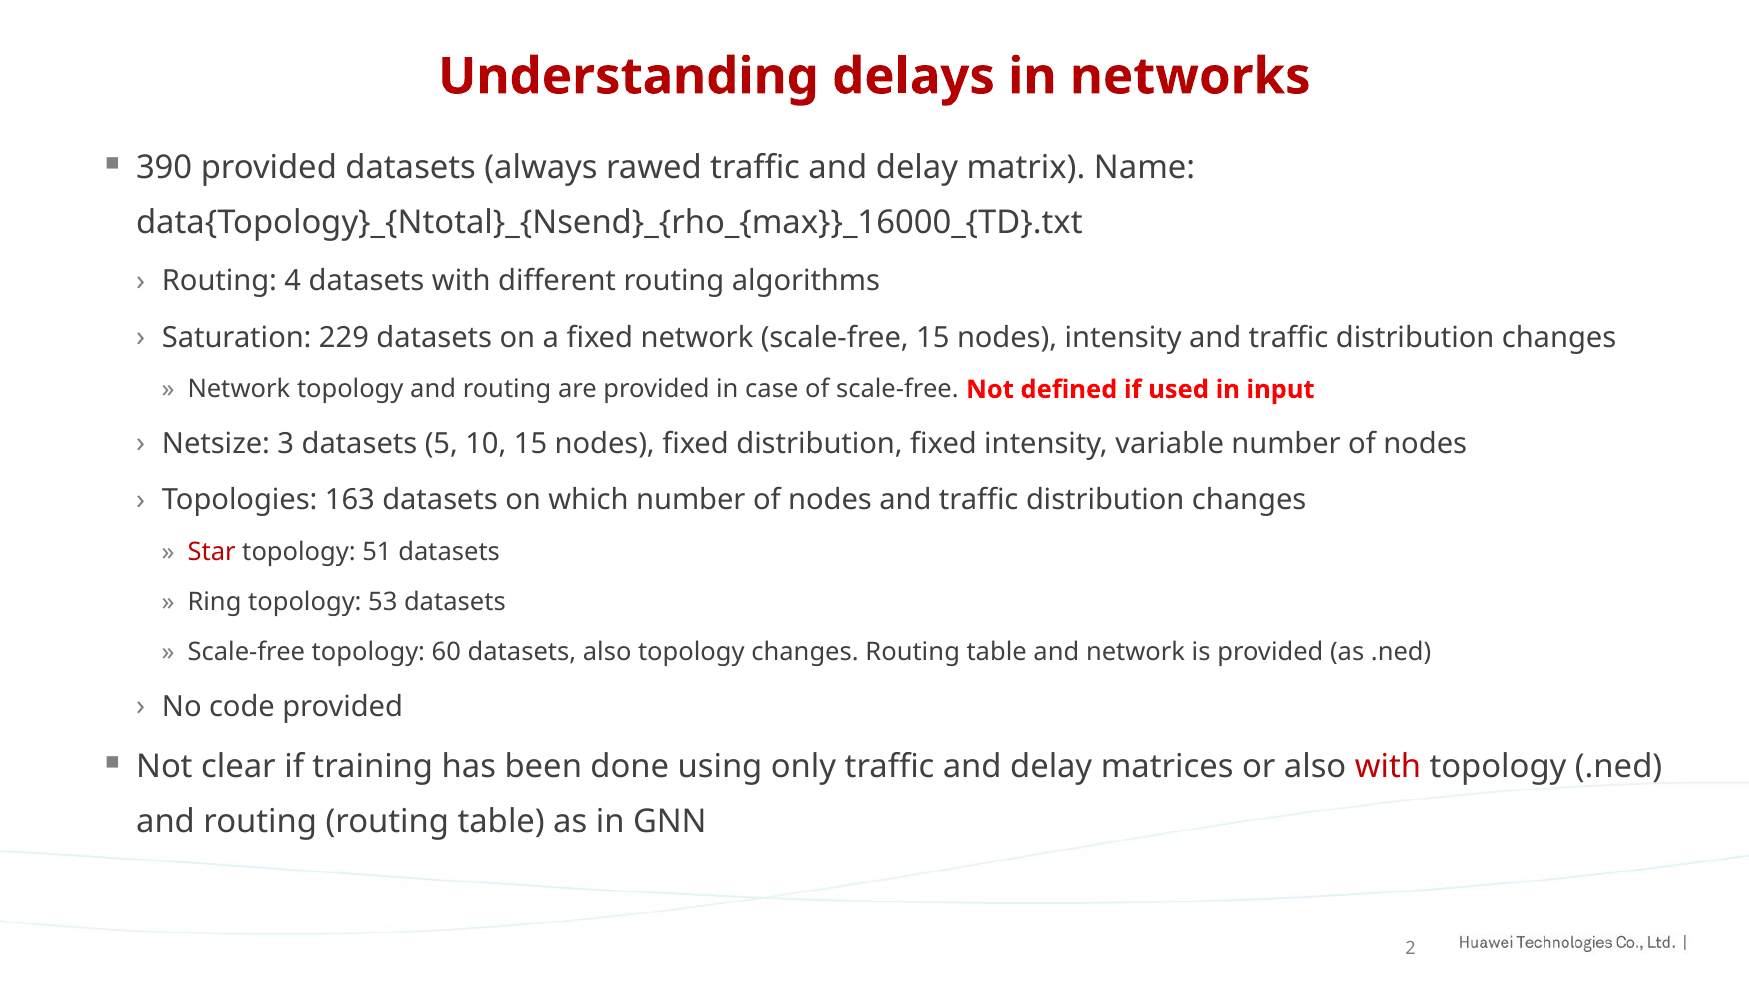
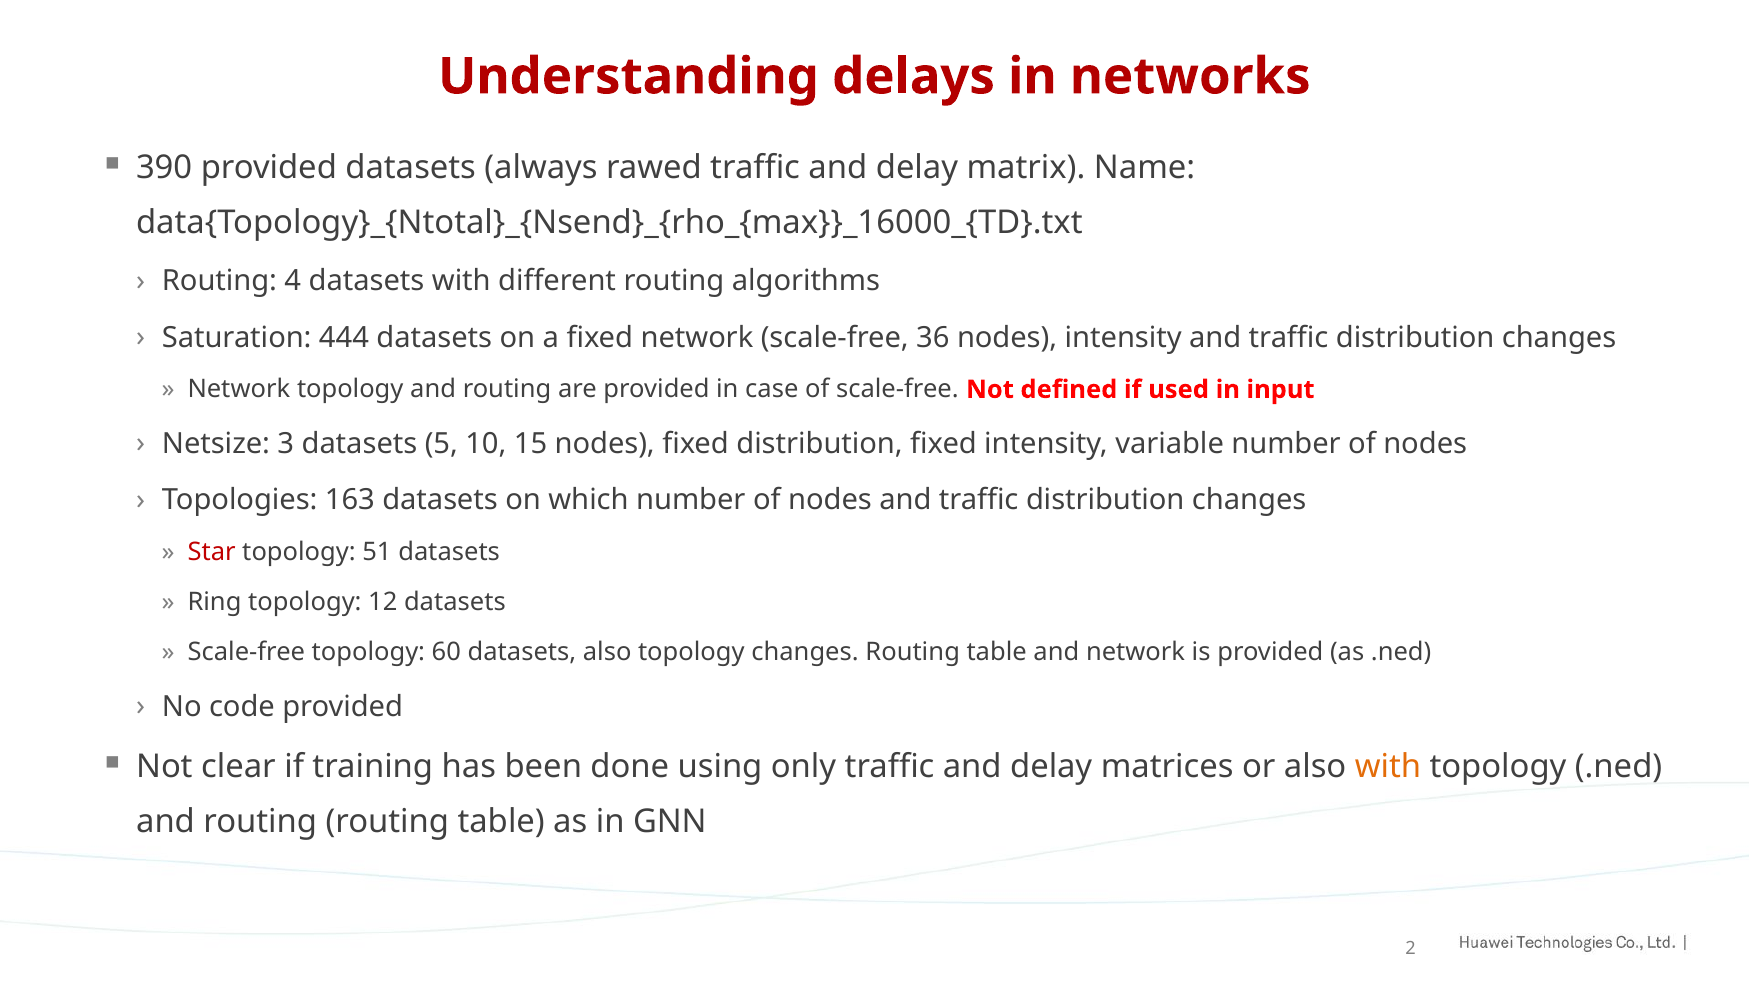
229: 229 -> 444
scale-free 15: 15 -> 36
53: 53 -> 12
with at (1388, 767) colour: red -> orange
